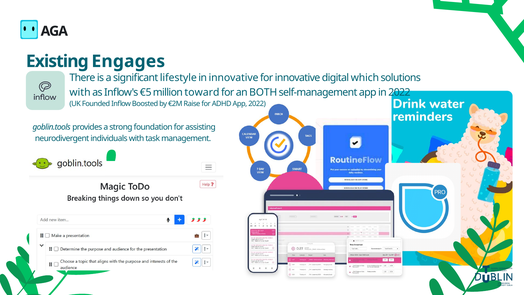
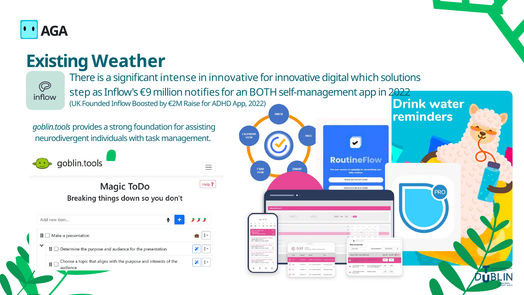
Engages: Engages -> Weather
lifestyle: lifestyle -> intense
with at (80, 92): with -> step
€5: €5 -> €9
toward: toward -> notifies
